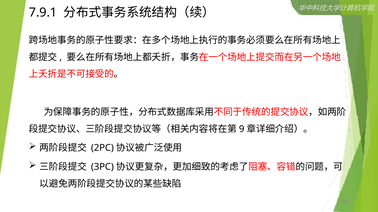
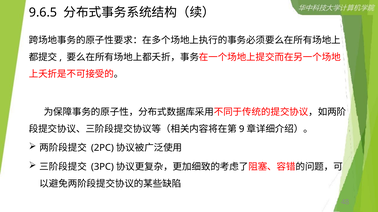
7.9.1: 7.9.1 -> 9.6.5
